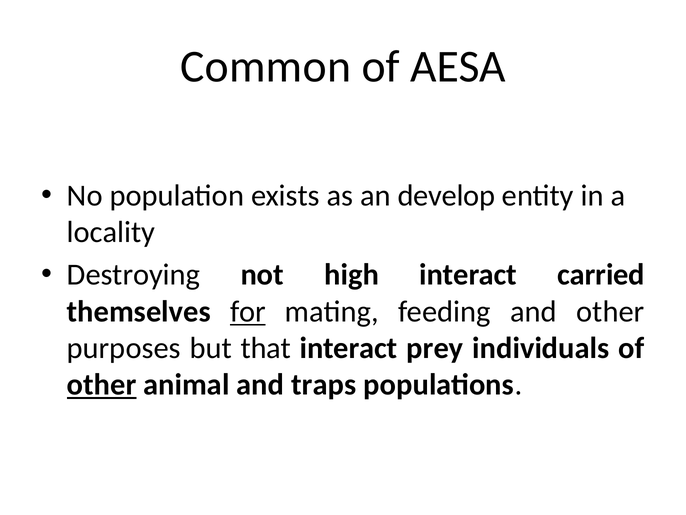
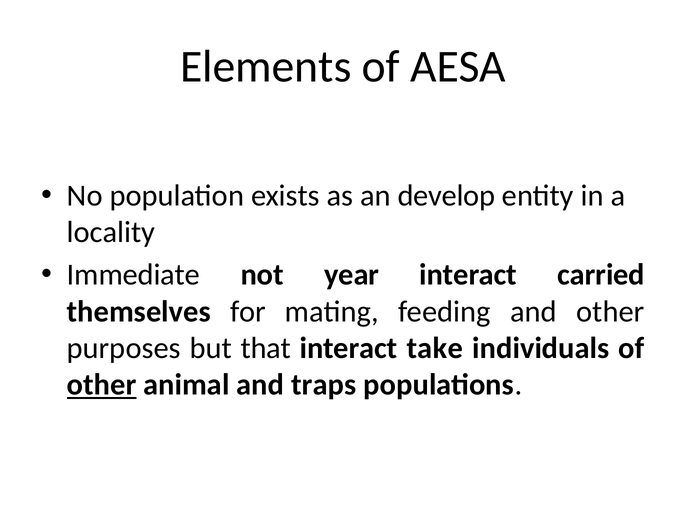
Common: Common -> Elements
Destroying: Destroying -> Immediate
high: high -> year
for underline: present -> none
prey: prey -> take
